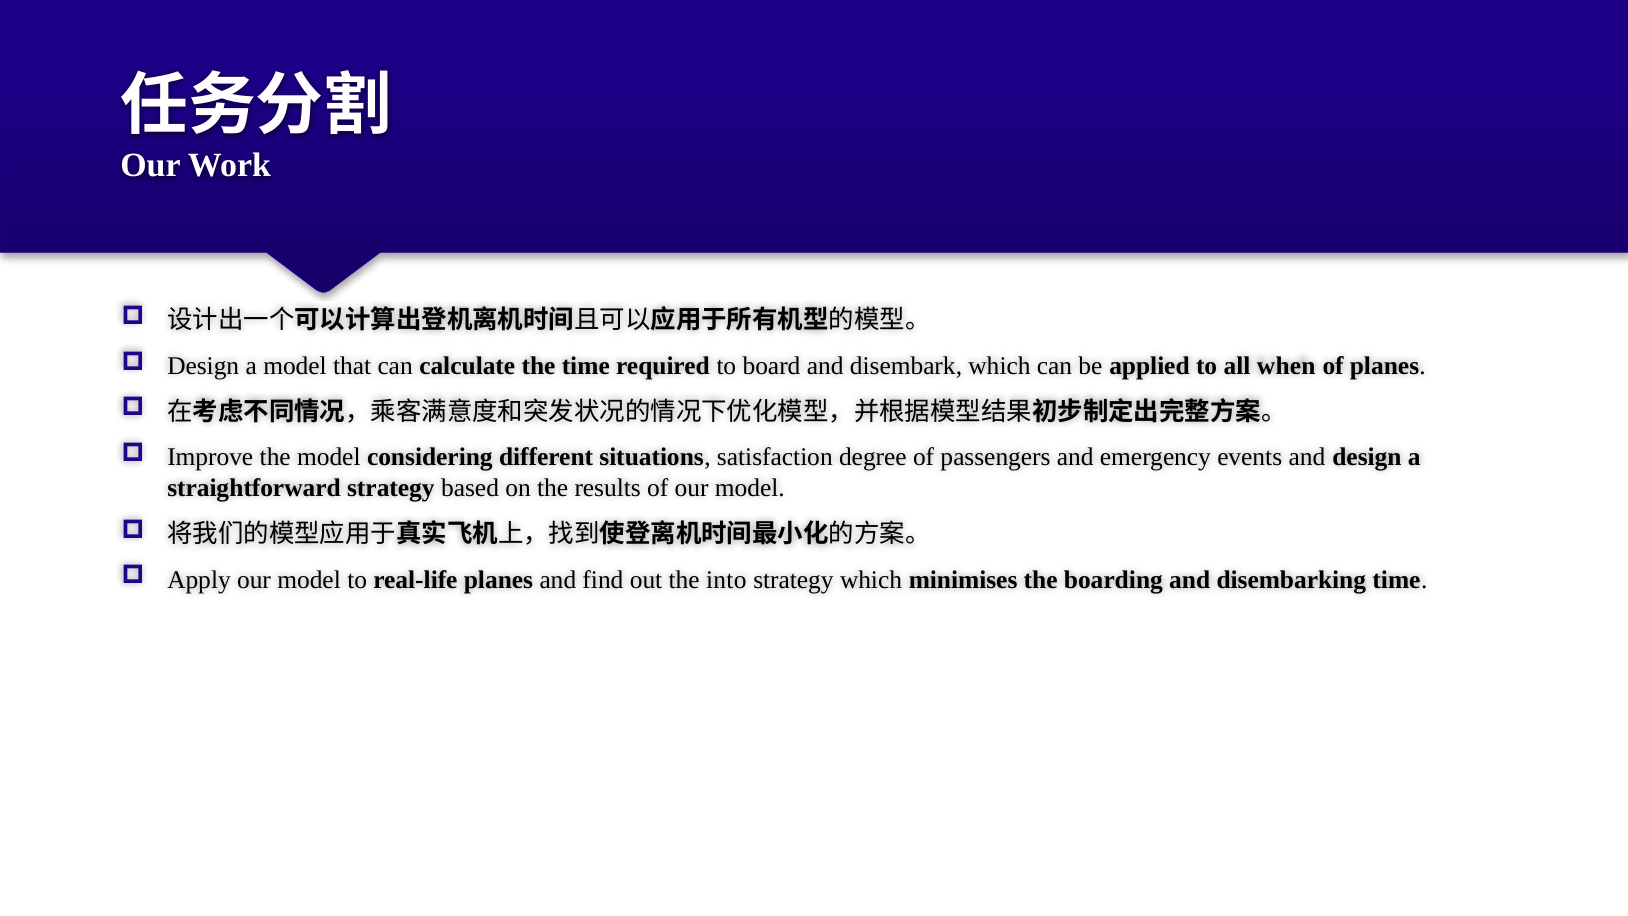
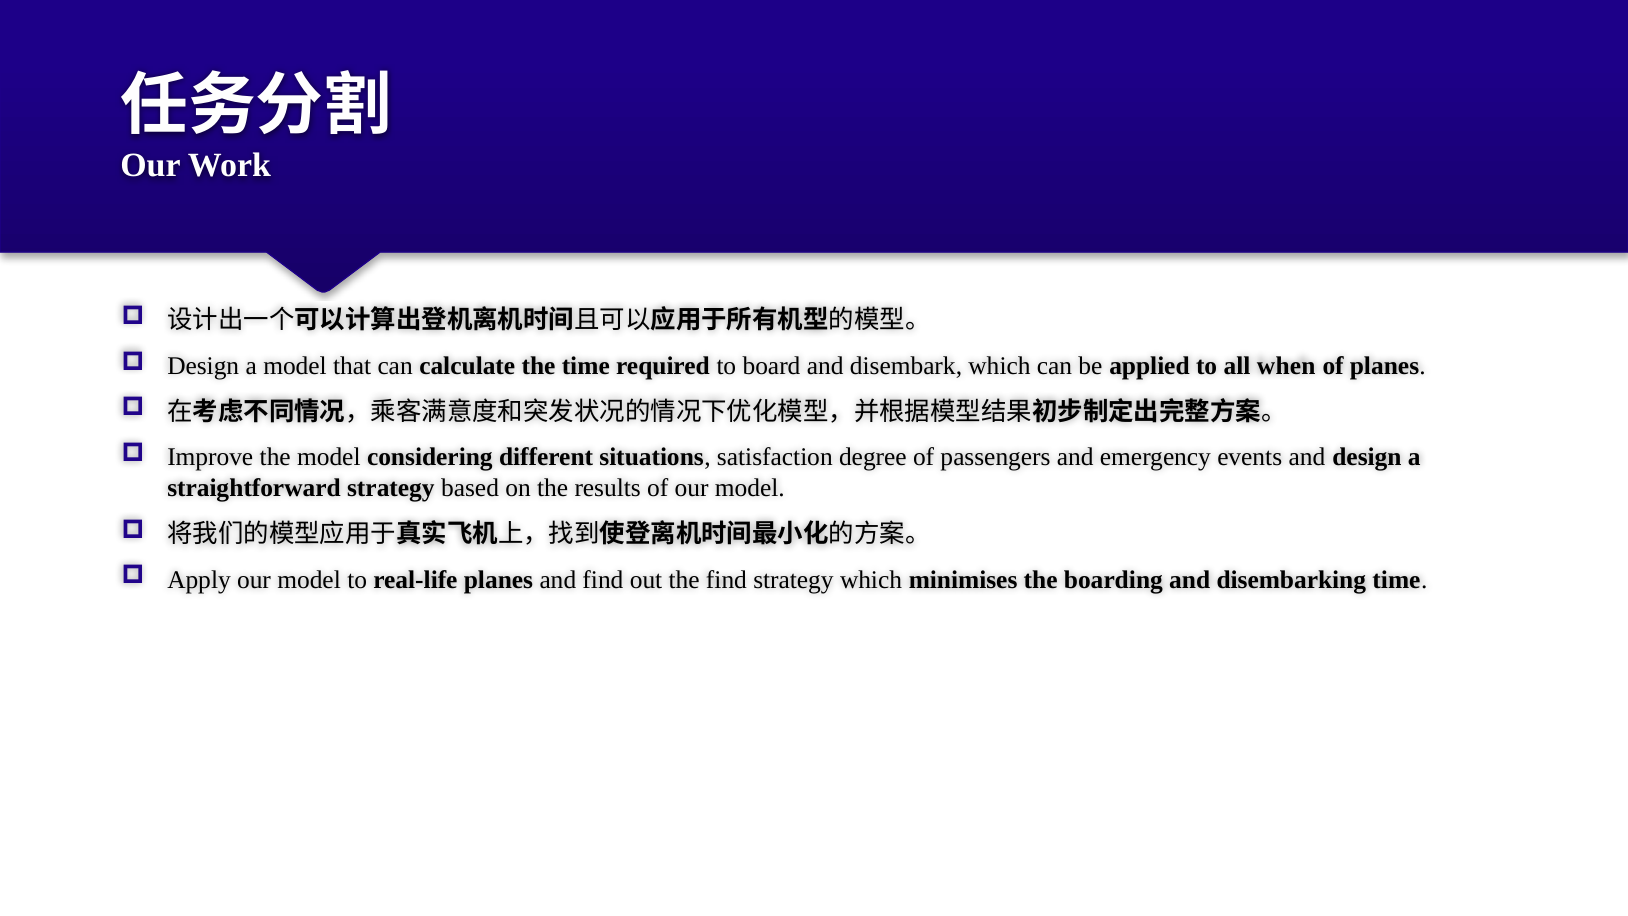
the into: into -> find
